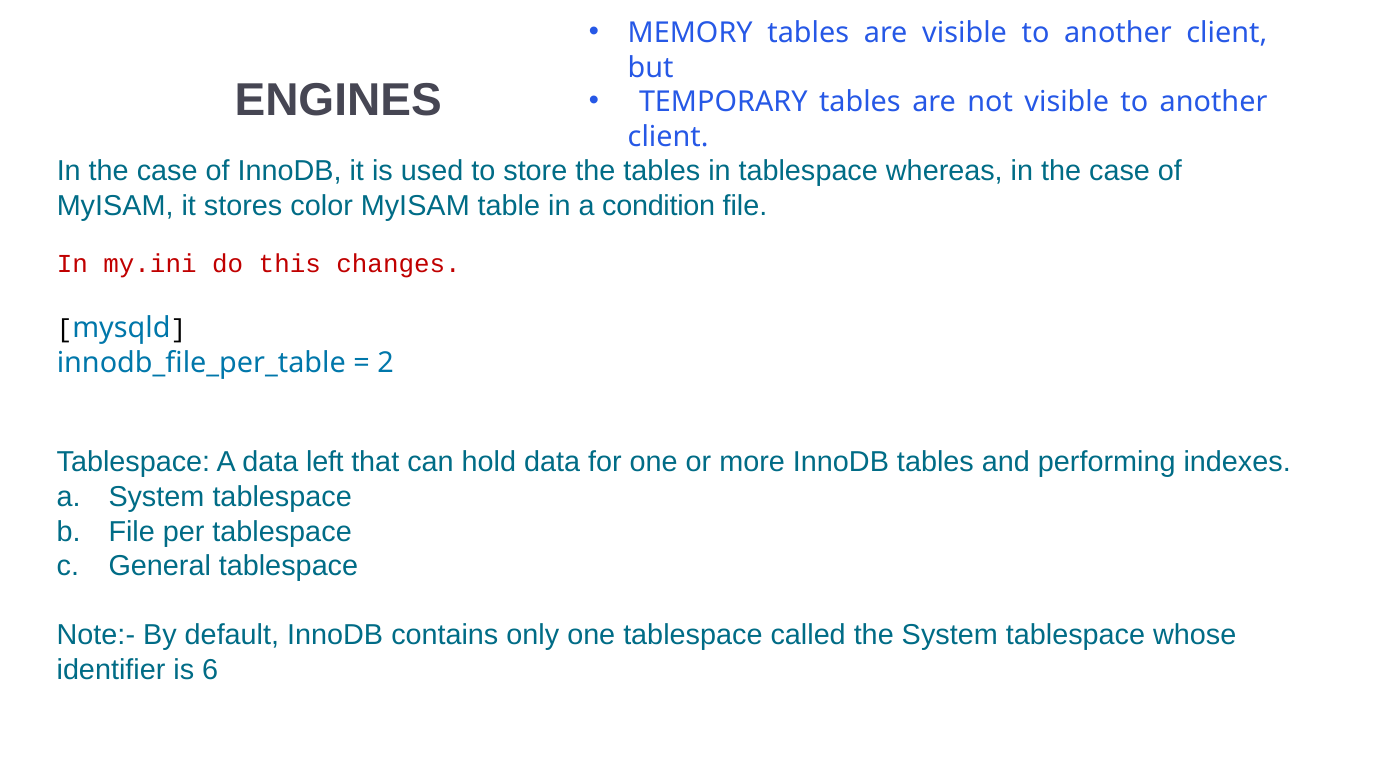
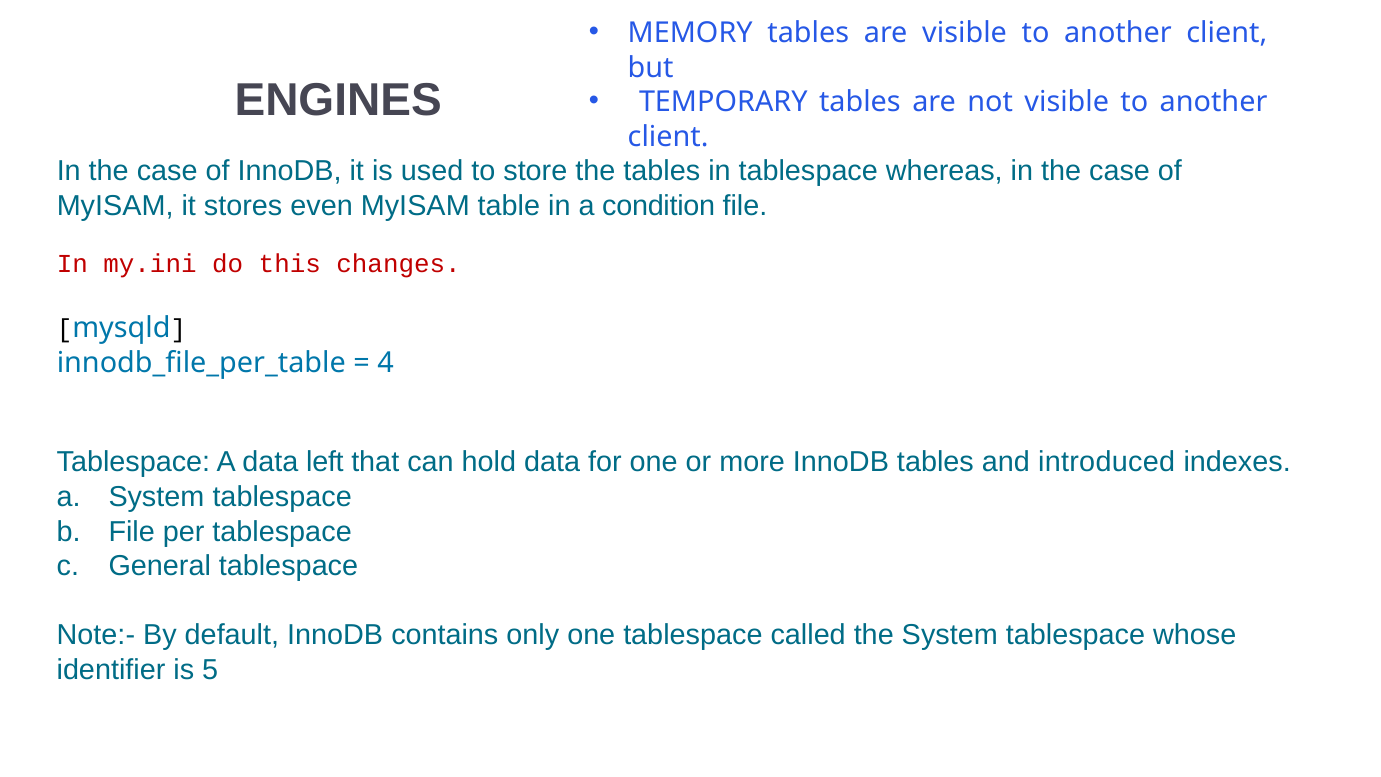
color: color -> even
2: 2 -> 4
performing: performing -> introduced
6: 6 -> 5
